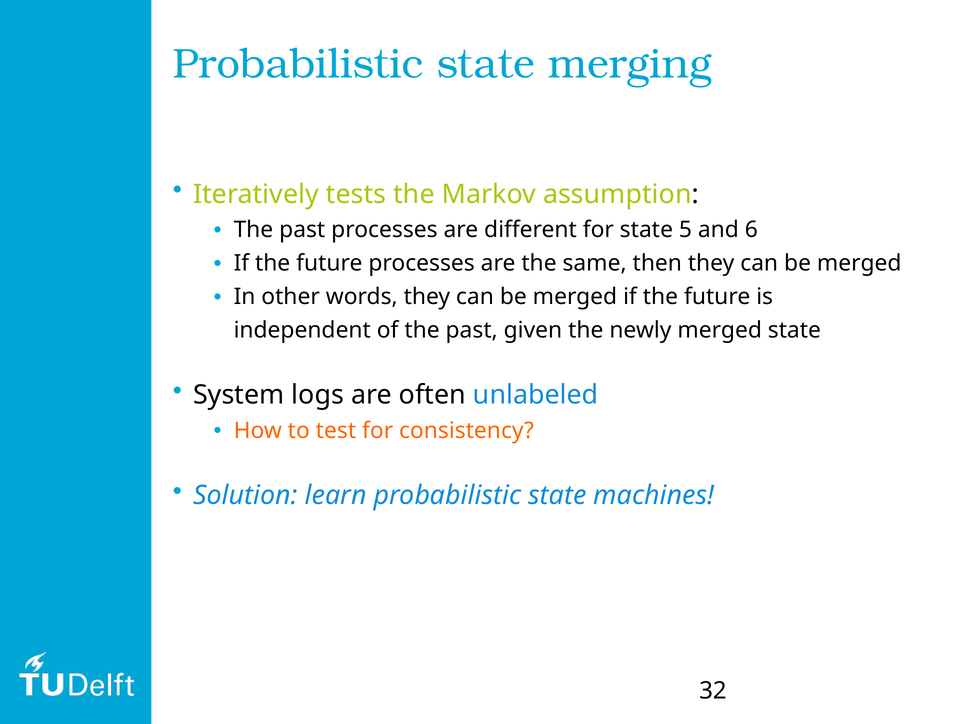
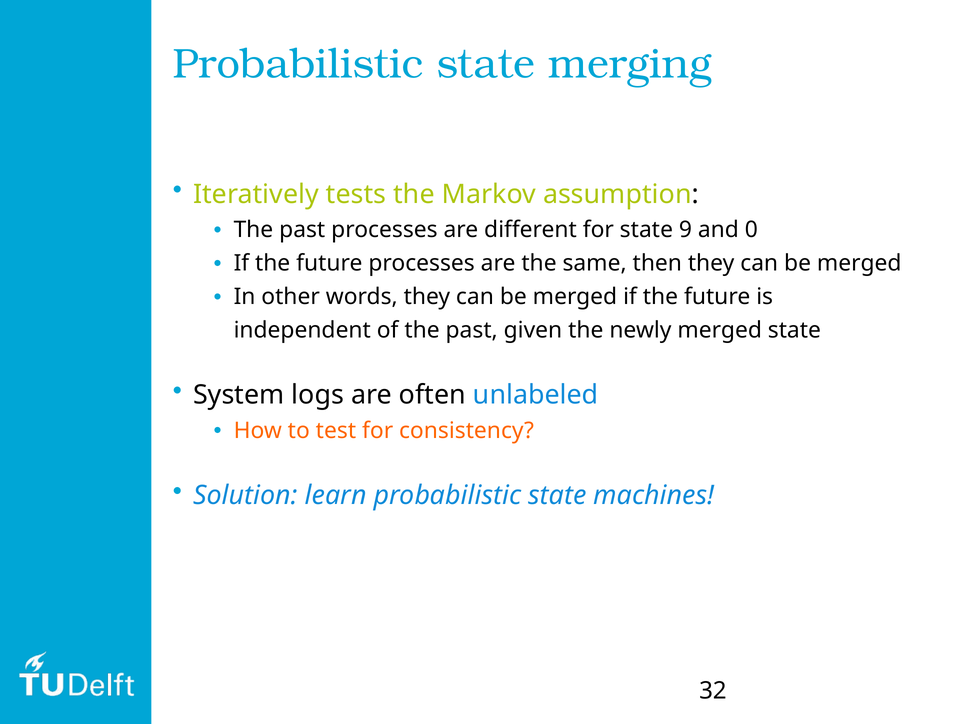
5: 5 -> 9
6: 6 -> 0
